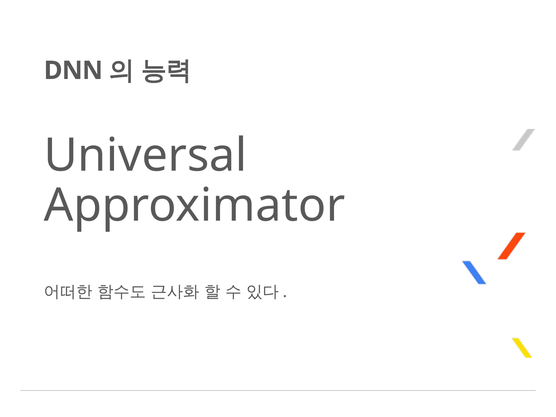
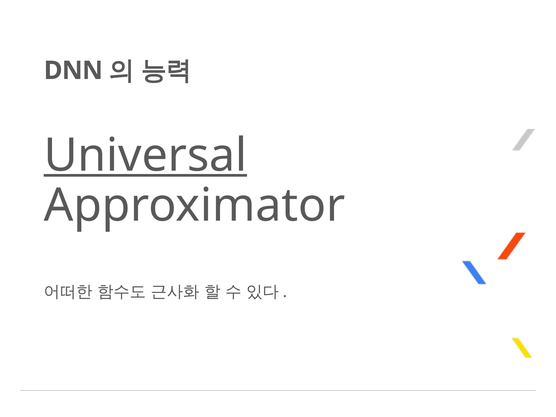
Universal underline: none -> present
